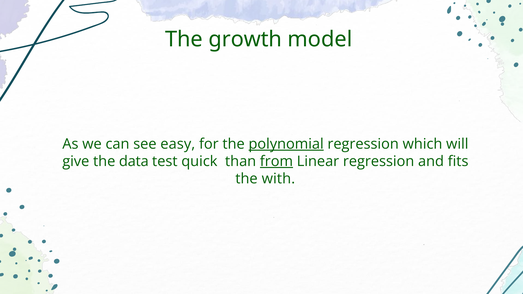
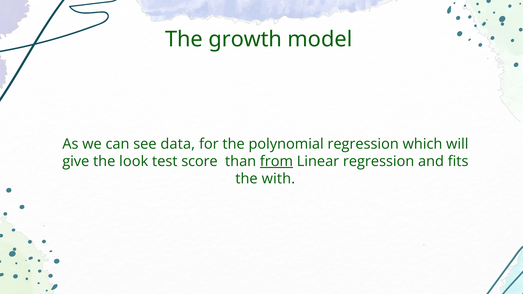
easy: easy -> data
polynomial underline: present -> none
data: data -> look
quick: quick -> score
